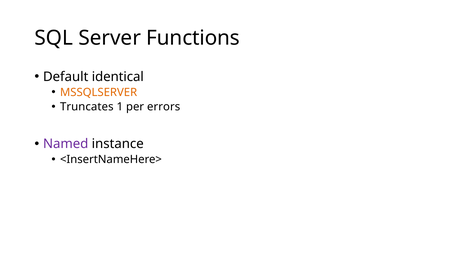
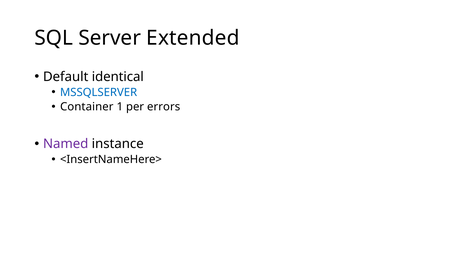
Functions: Functions -> Extended
MSSQLSERVER colour: orange -> blue
Truncates: Truncates -> Container
